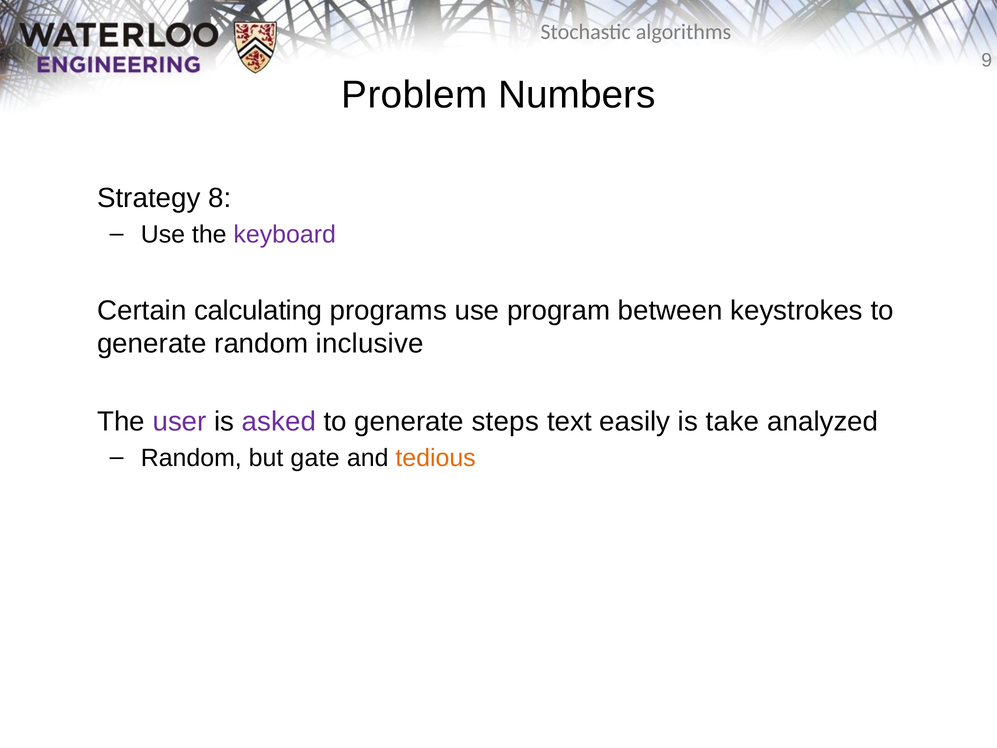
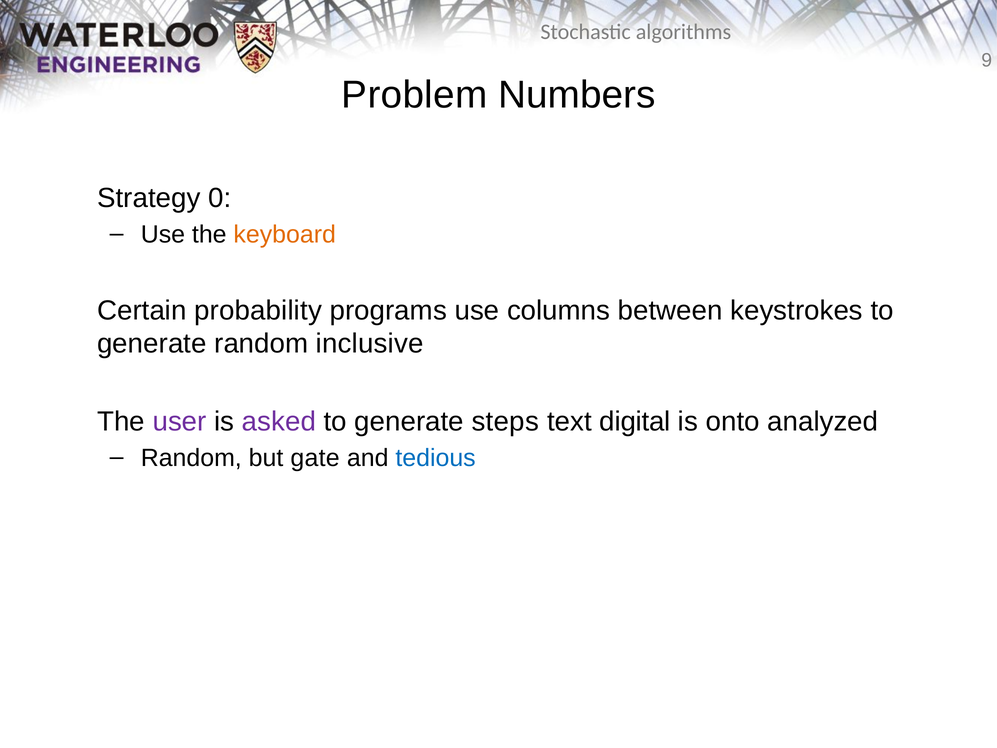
8: 8 -> 0
keyboard colour: purple -> orange
calculating: calculating -> probability
program: program -> columns
easily: easily -> digital
take: take -> onto
tedious colour: orange -> blue
